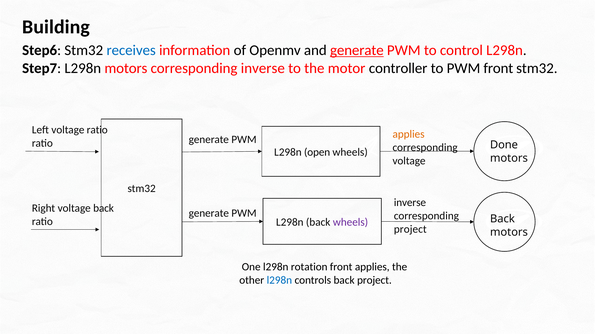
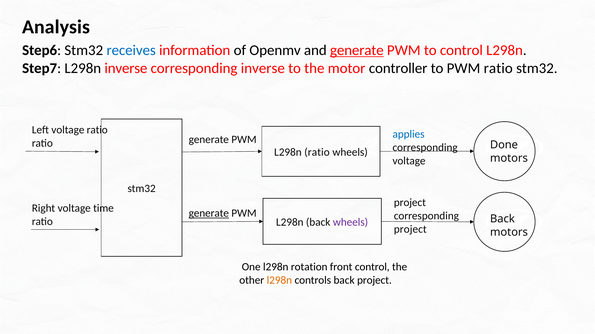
Building: Building -> Analysis
L298n motors: motors -> inverse
PWM front: front -> ratio
applies at (409, 134) colour: orange -> blue
L298n open: open -> ratio
inverse at (410, 203): inverse -> project
voltage back: back -> time
generate at (209, 214) underline: none -> present
front applies: applies -> control
l298n at (279, 281) colour: blue -> orange
